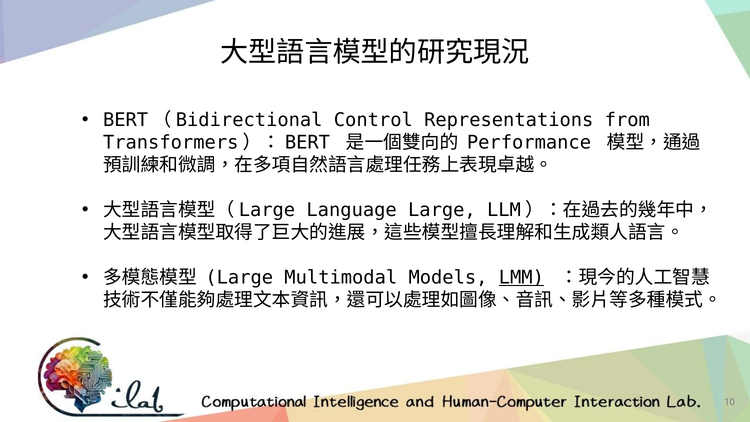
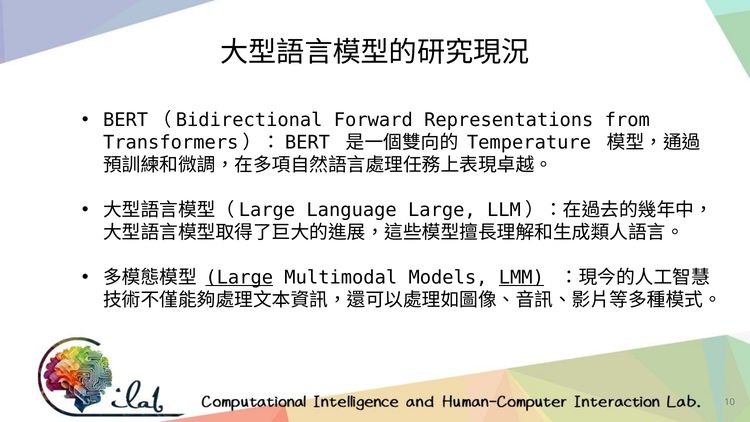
Control: Control -> Forward
Performance: Performance -> Temperature
Large at (239, 277) underline: none -> present
